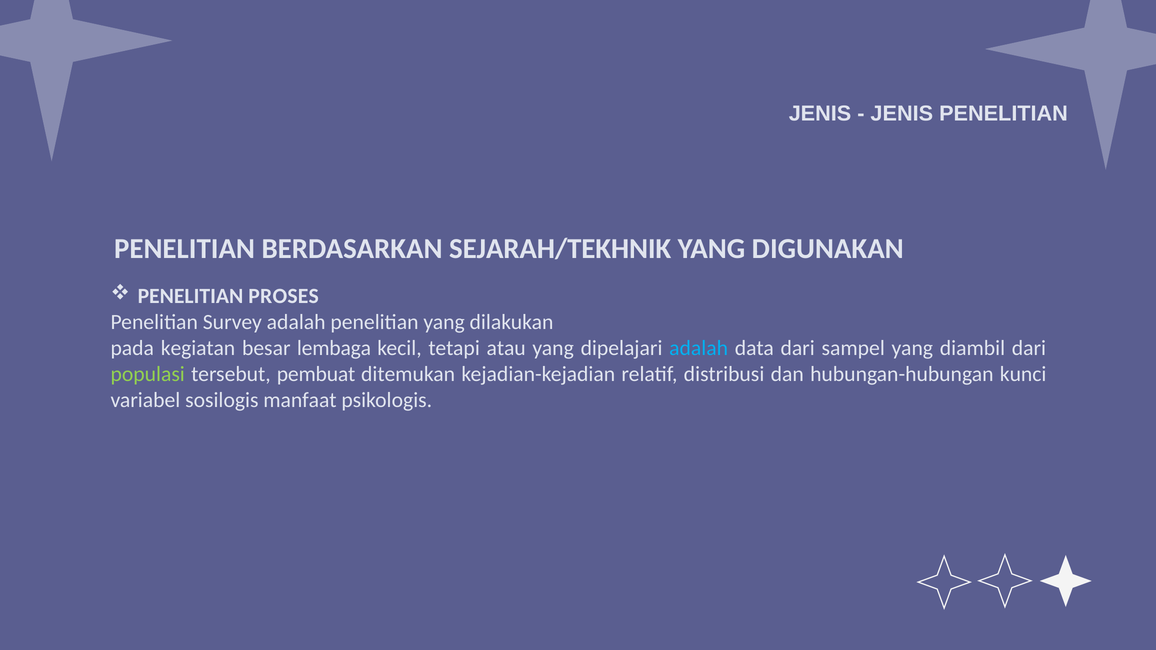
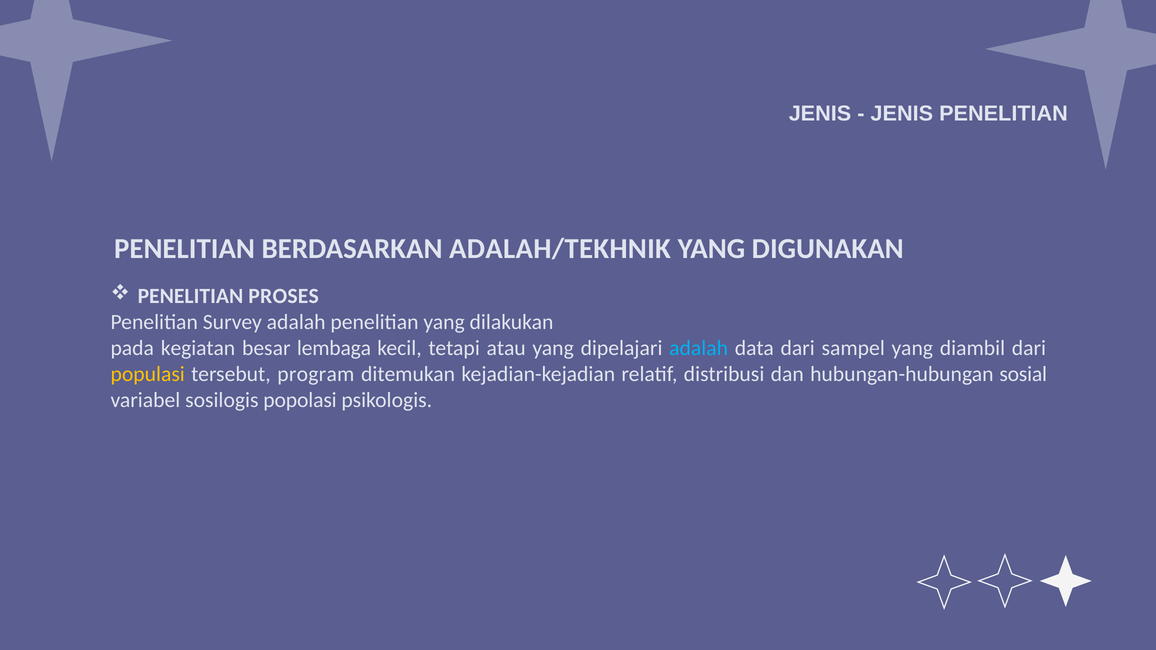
SEJARAH/TEKHNIK: SEJARAH/TEKHNIK -> ADALAH/TEKHNIK
populasi colour: light green -> yellow
tersebut pembuat: pembuat -> program
hubungan-hubungan kunci: kunci -> sosial
manfaat: manfaat -> popolasi
